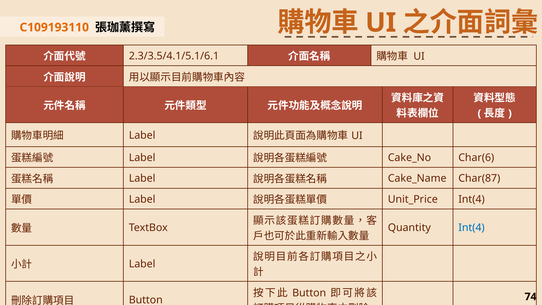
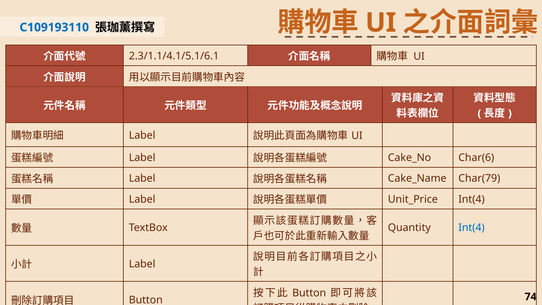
C109193110 colour: orange -> blue
2.3/3.5/4.1/5.1/6.1: 2.3/3.5/4.1/5.1/6.1 -> 2.3/1.1/4.1/5.1/6.1
Char(87: Char(87 -> Char(79
